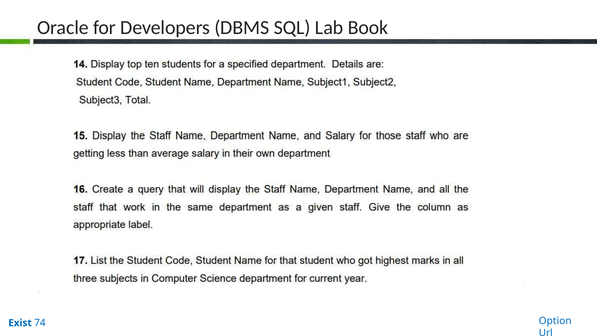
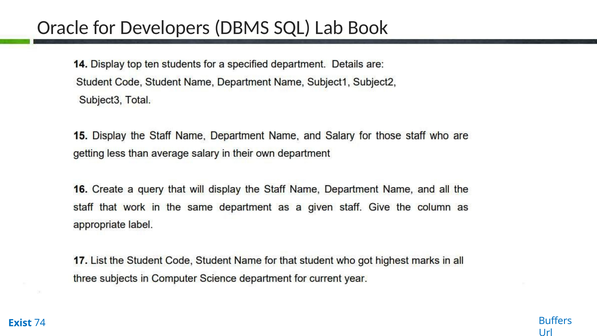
Option: Option -> Buffers
